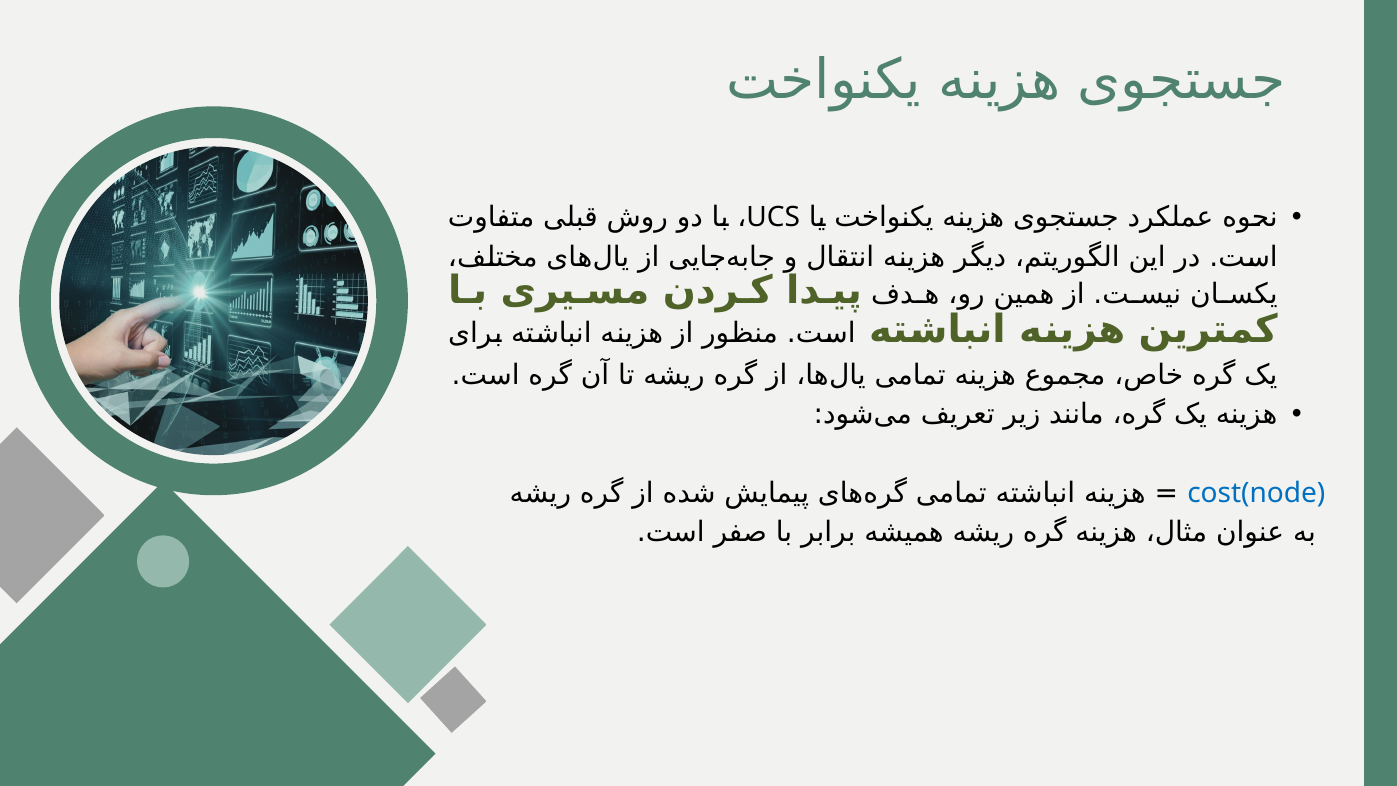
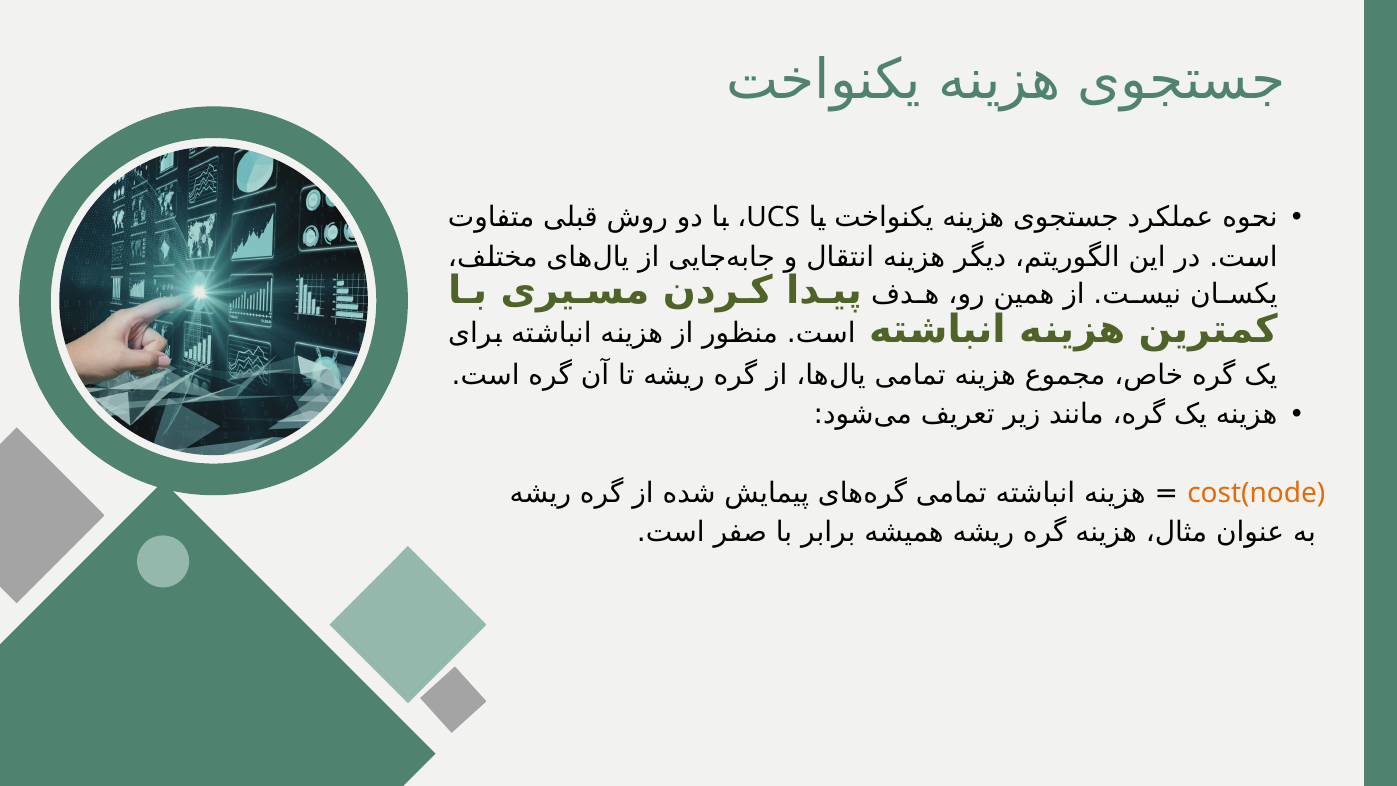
cost(node colour: blue -> orange
